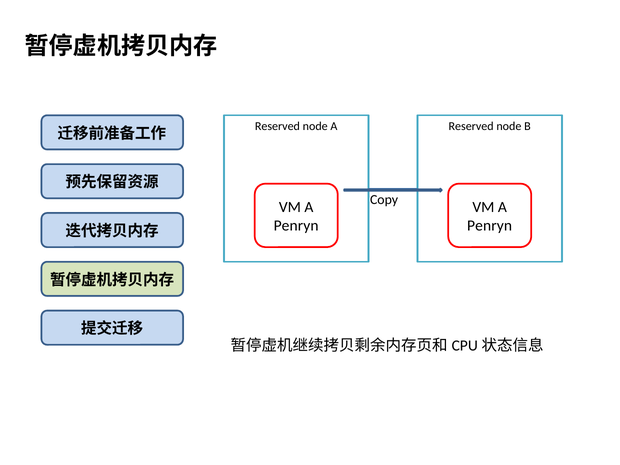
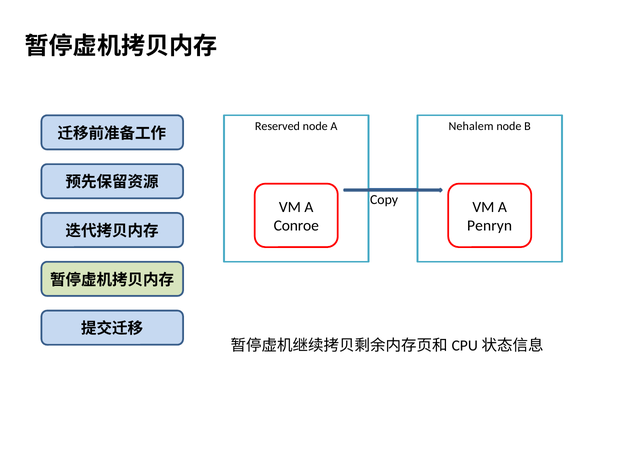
A Reserved: Reserved -> Nehalem
Penryn at (296, 226): Penryn -> Conroe
